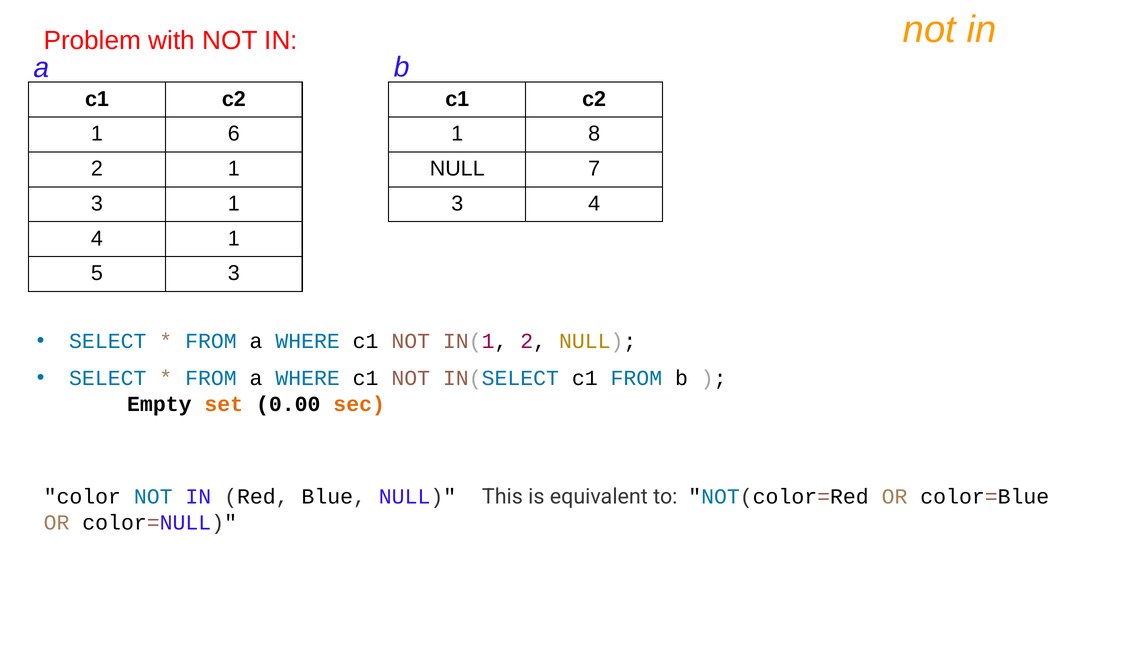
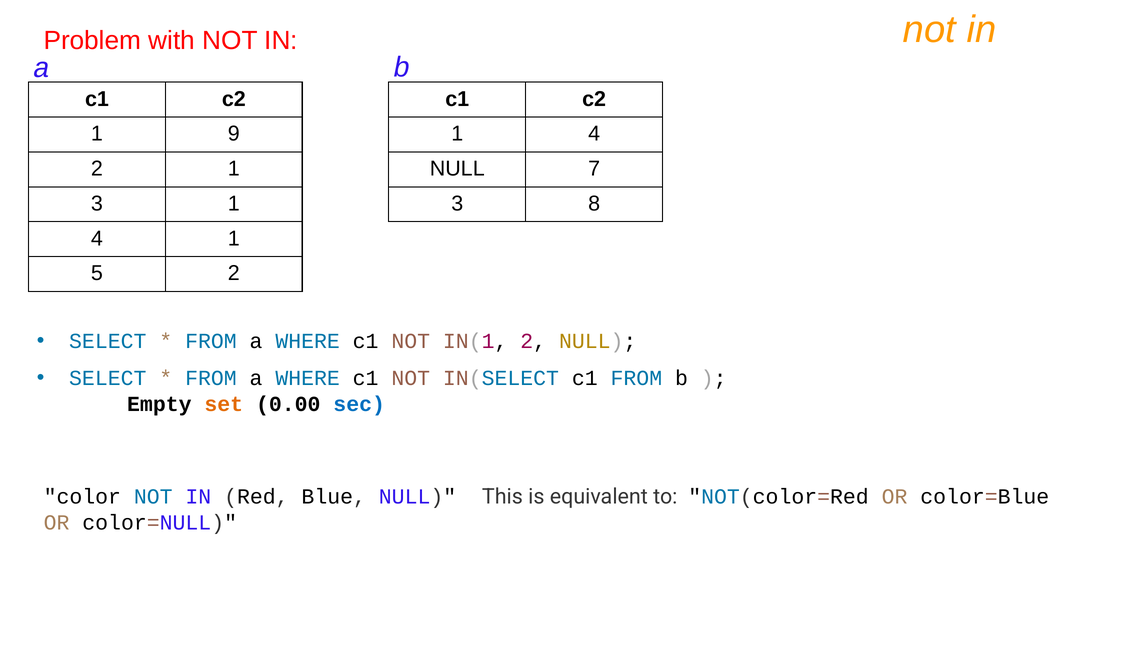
6: 6 -> 9
8 at (594, 134): 8 -> 4
3 4: 4 -> 8
5 3: 3 -> 2
sec colour: orange -> blue
